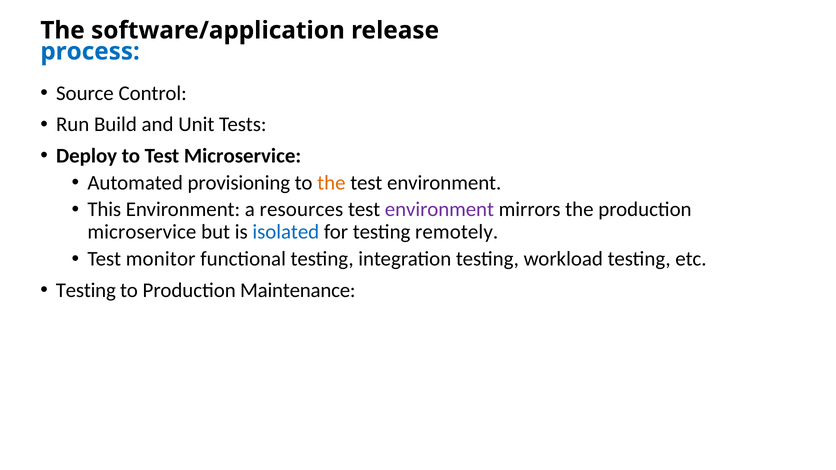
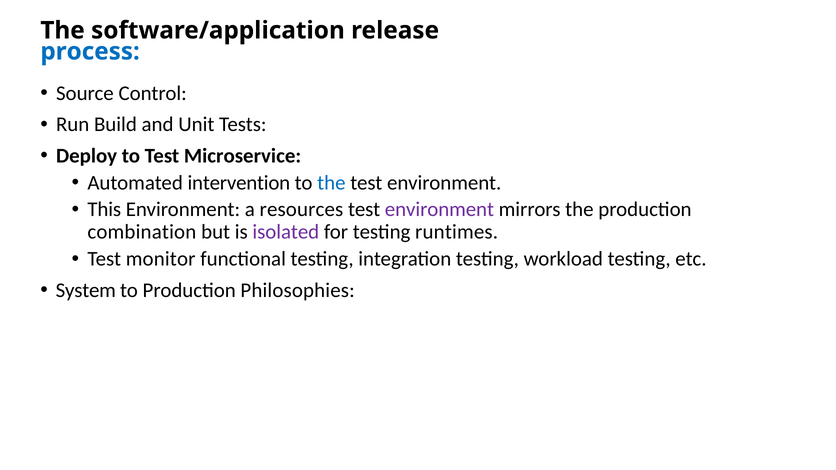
provisioning: provisioning -> intervention
the at (331, 183) colour: orange -> blue
microservice at (142, 232): microservice -> combination
isolated colour: blue -> purple
remotely: remotely -> runtimes
Testing at (86, 290): Testing -> System
Maintenance: Maintenance -> Philosophies
